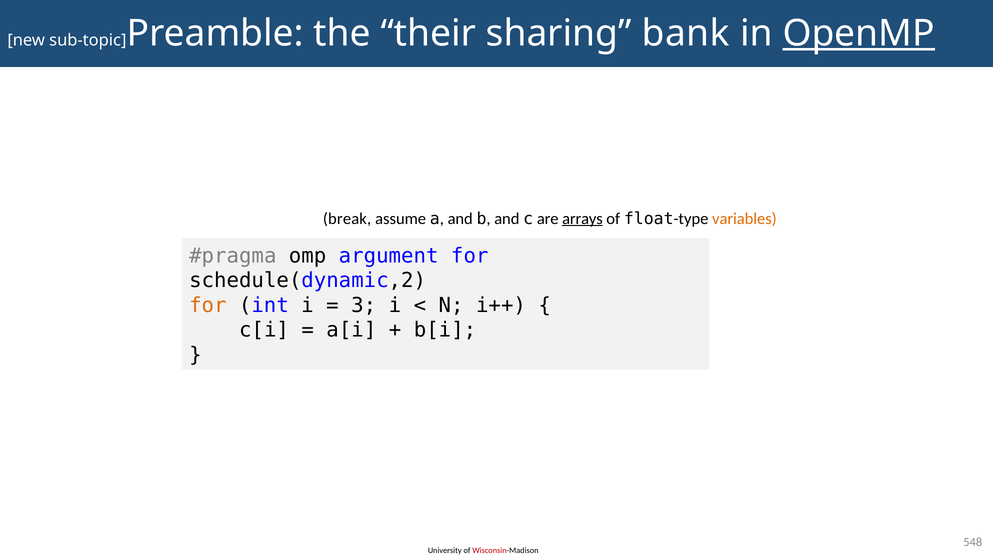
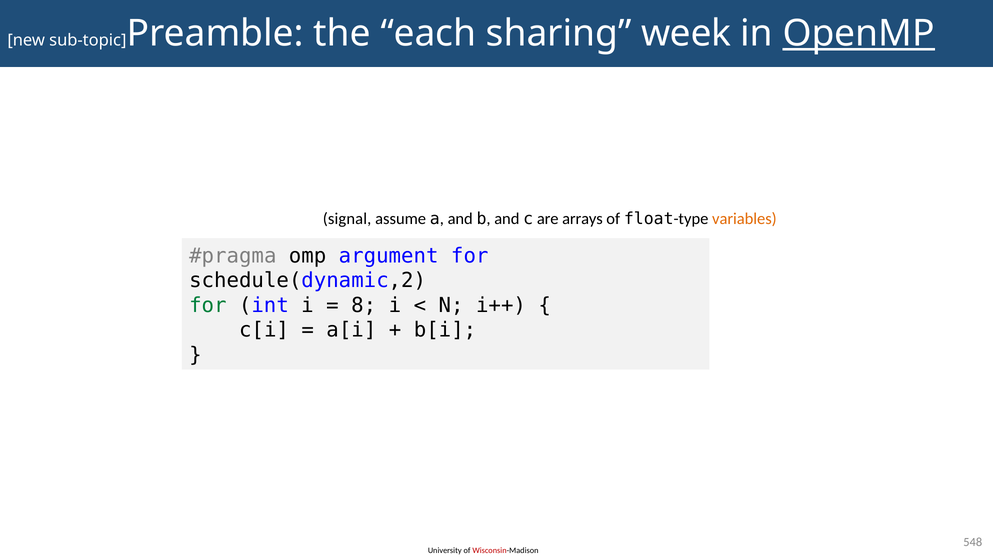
their: their -> each
bank: bank -> week
break: break -> signal
arrays underline: present -> none
for at (208, 306) colour: orange -> green
3: 3 -> 8
